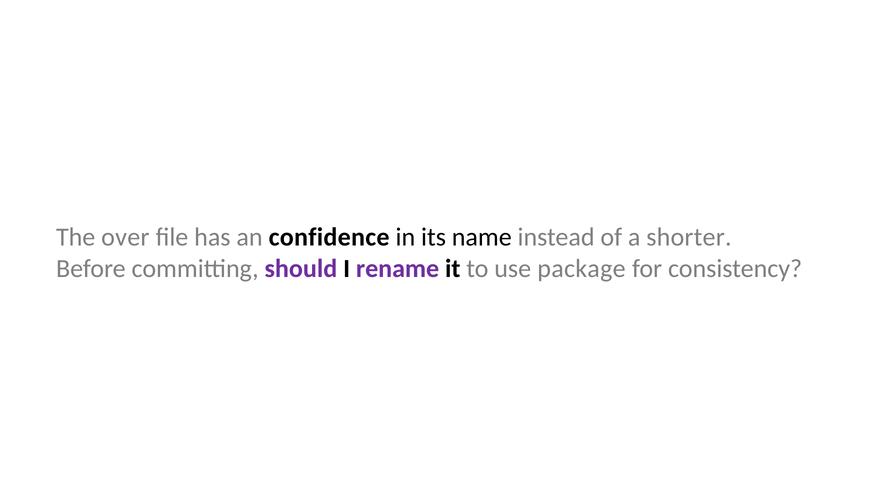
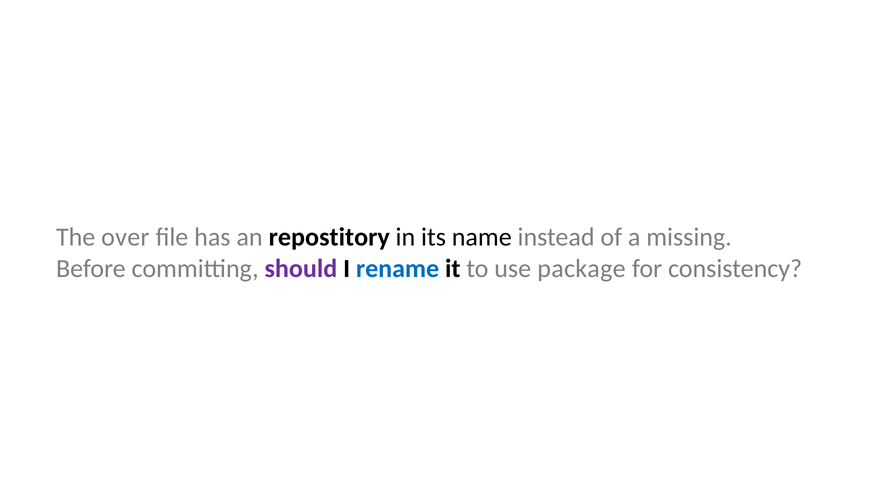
confidence: confidence -> repostitory
shorter: shorter -> missing
rename colour: purple -> blue
